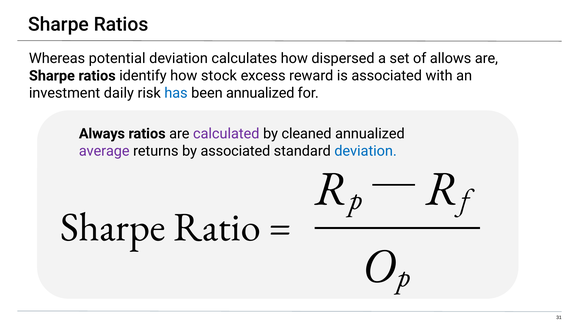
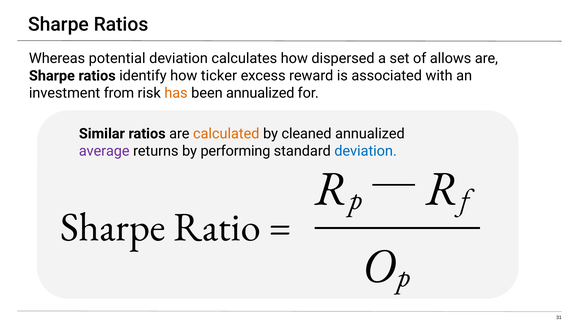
stock: stock -> ticker
daily: daily -> from
has colour: blue -> orange
Always: Always -> Similar
calculated colour: purple -> orange
by associated: associated -> performing
